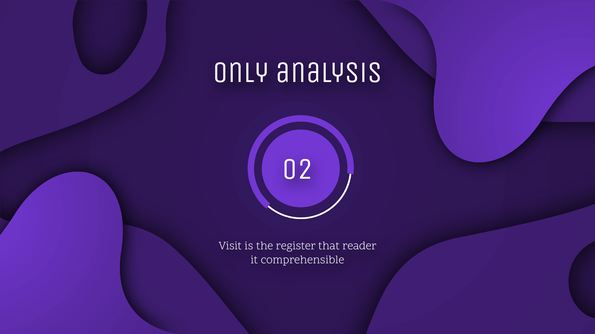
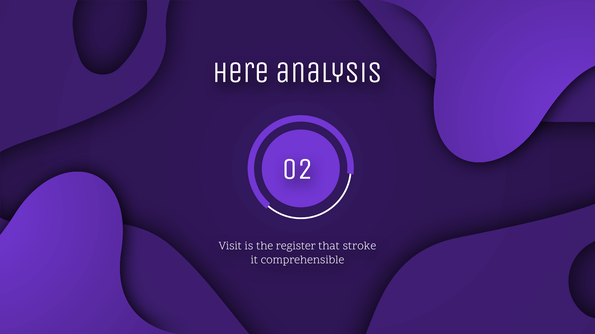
Only: Only -> Here
reader: reader -> stroke
